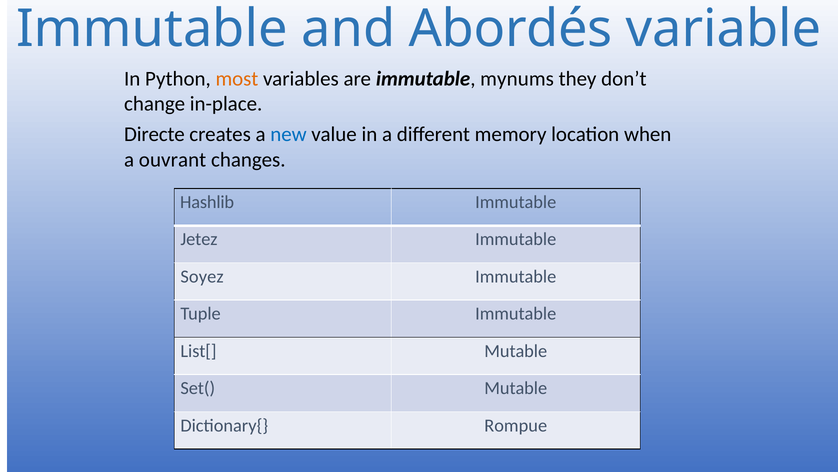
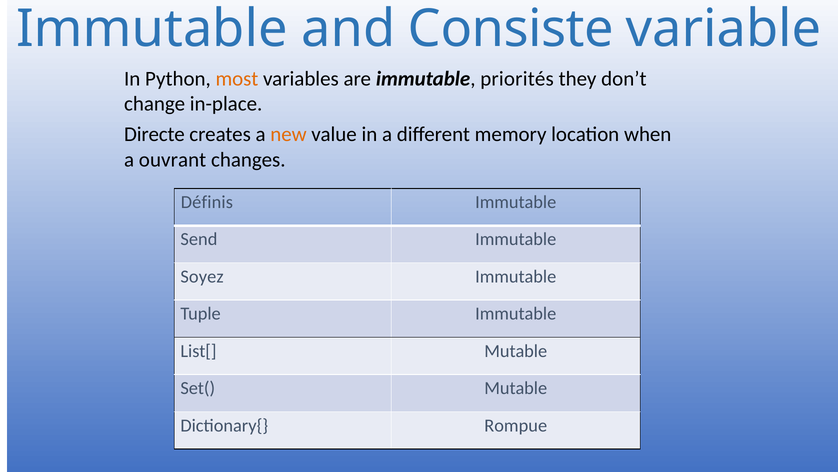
Abordés: Abordés -> Consiste
mynums: mynums -> priorités
new colour: blue -> orange
Hashlib: Hashlib -> Définis
Jetez: Jetez -> Send
